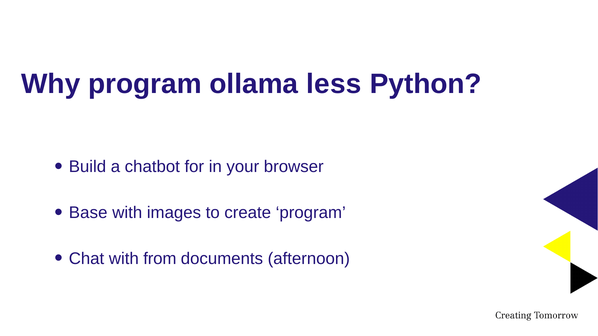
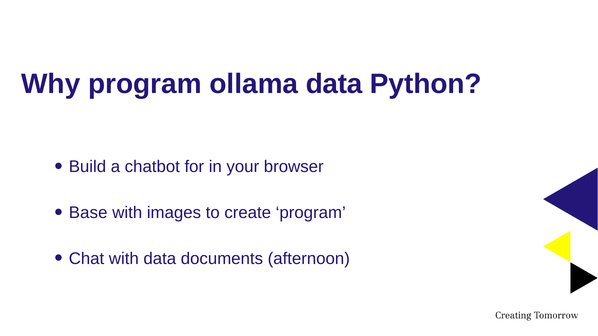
ollama less: less -> data
with from: from -> data
